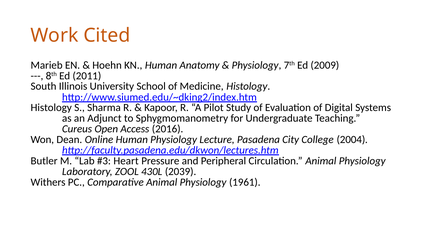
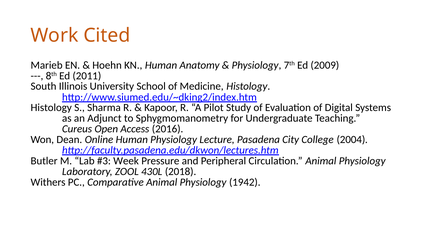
Heart: Heart -> Week
2039: 2039 -> 2018
1961: 1961 -> 1942
